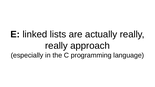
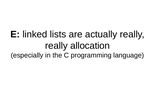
approach: approach -> allocation
